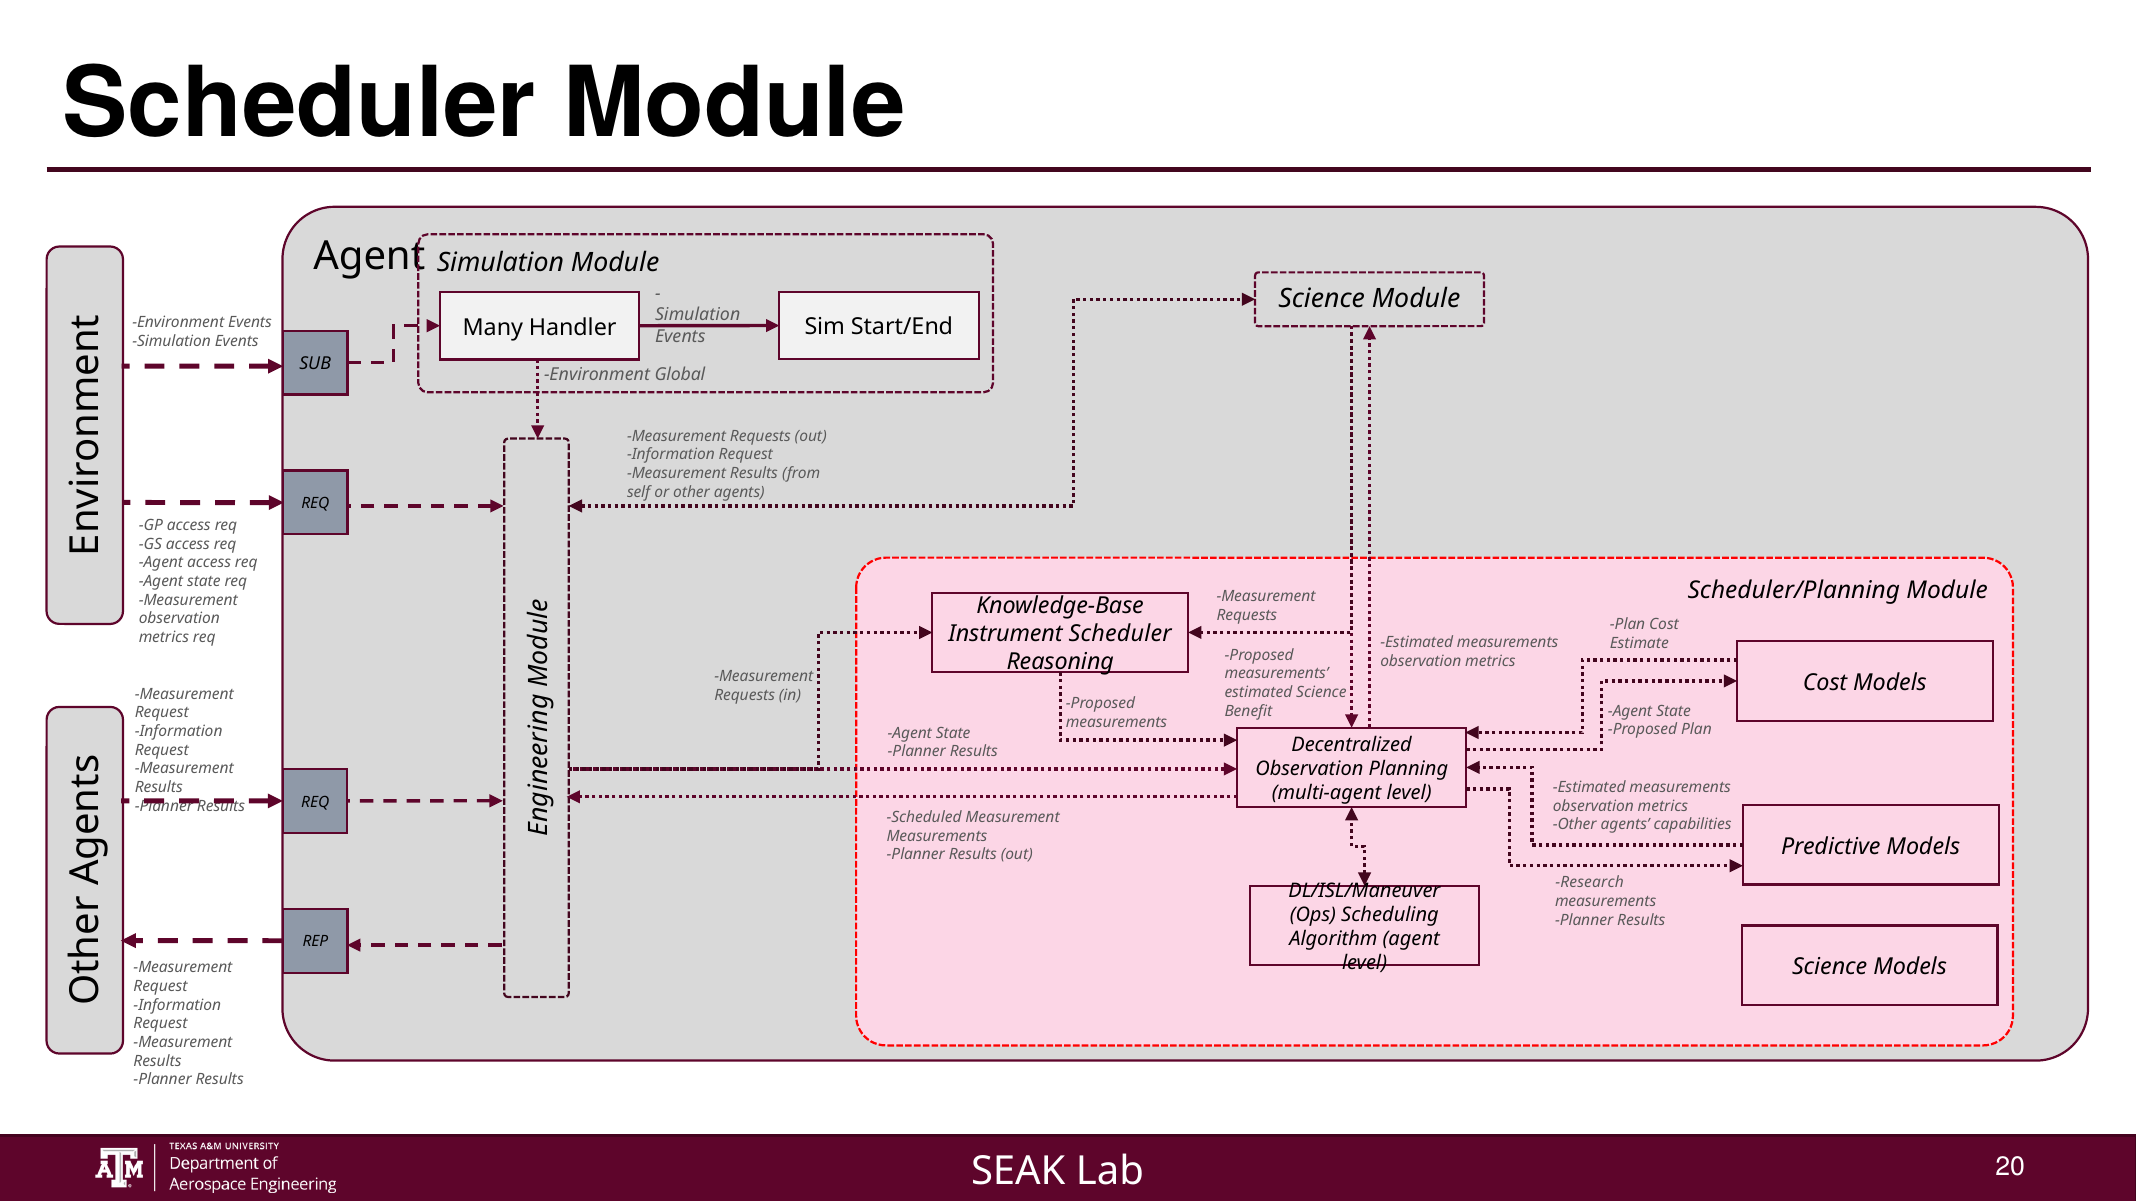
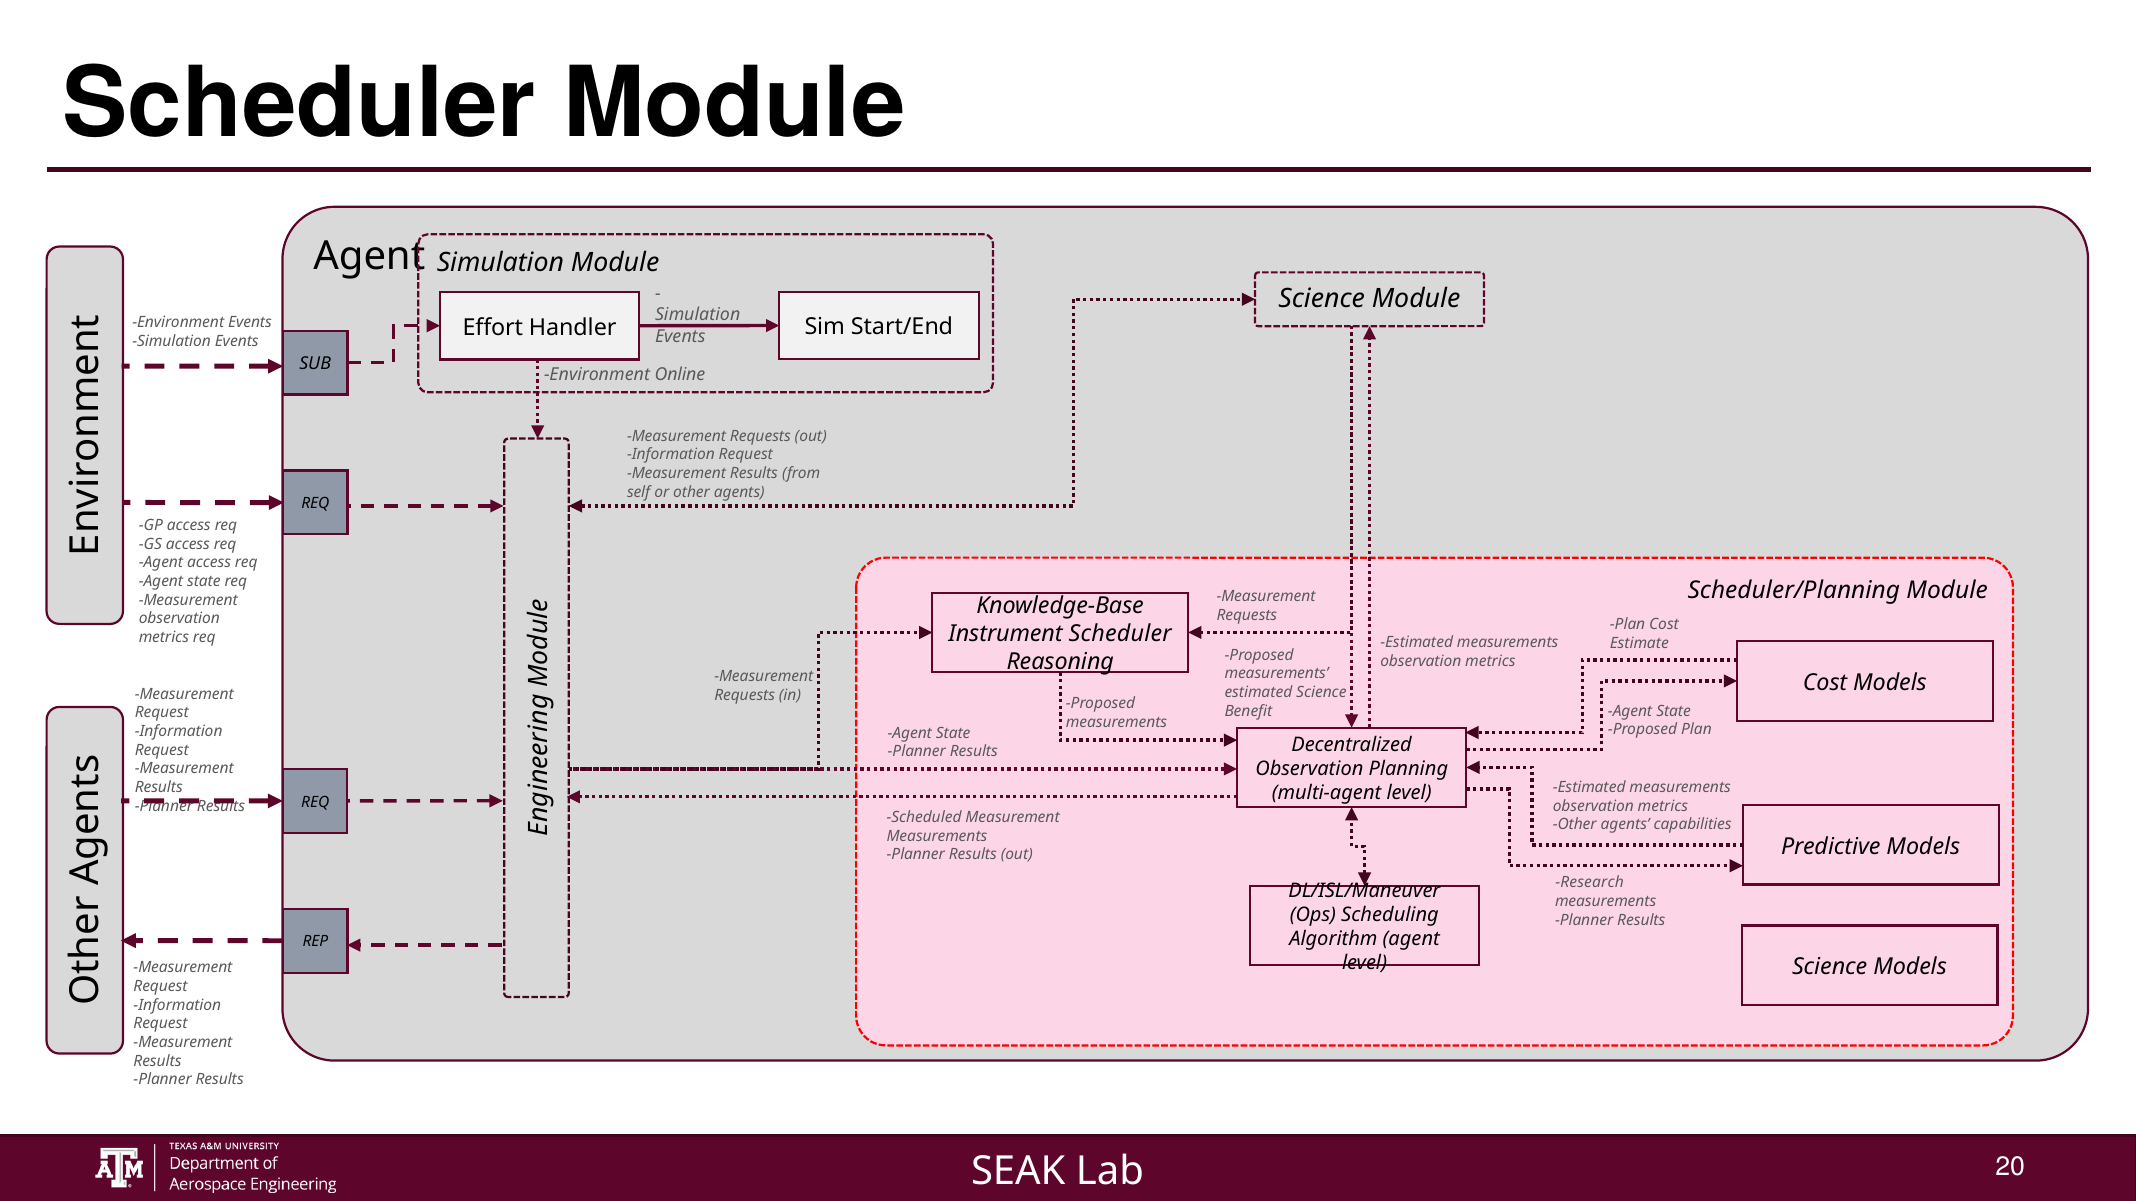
Many: Many -> Effort
Global: Global -> Online
